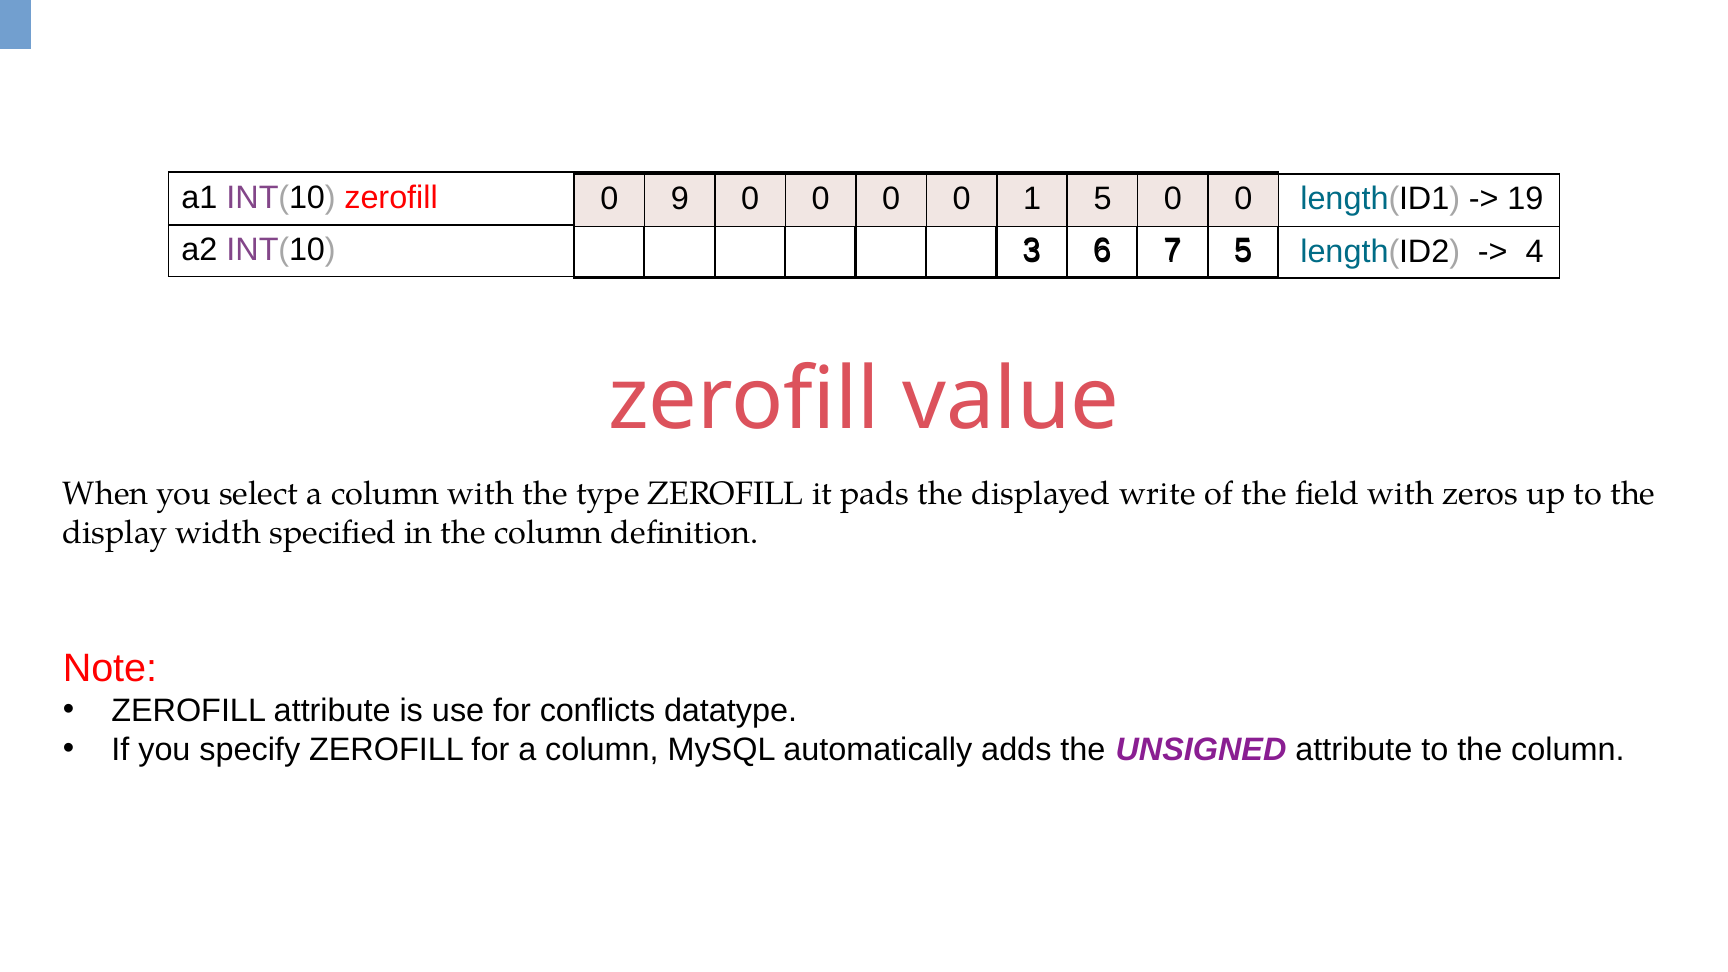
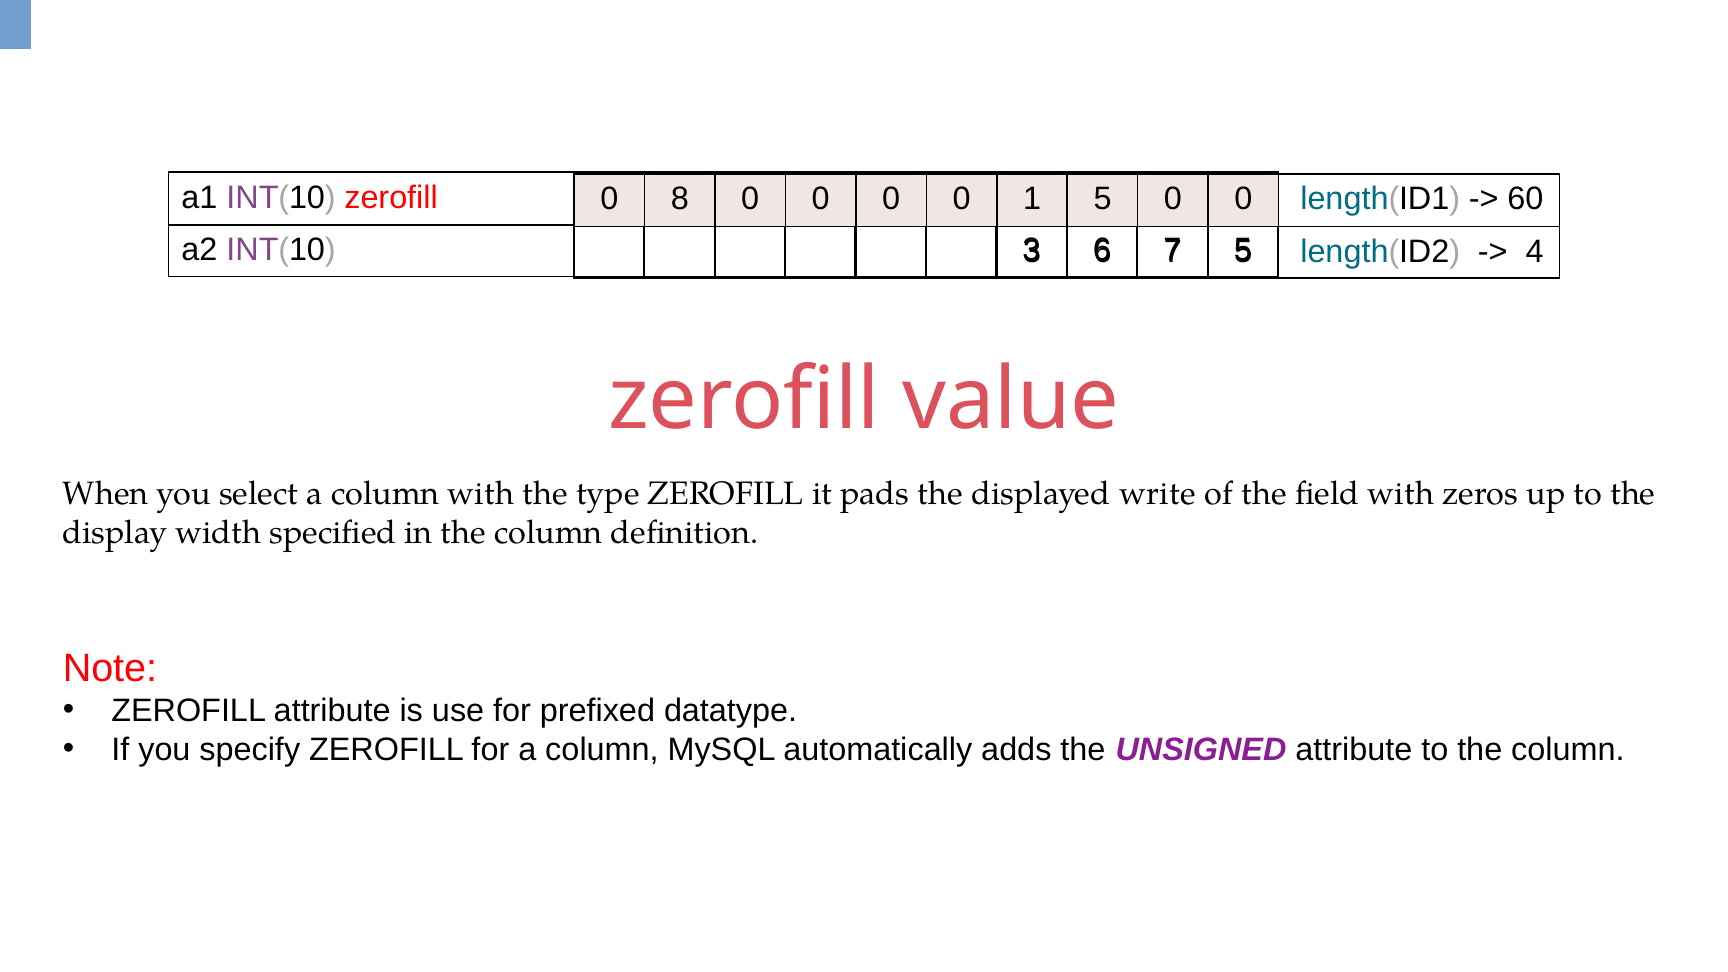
9: 9 -> 8
19: 19 -> 60
conflicts: conflicts -> prefixed
